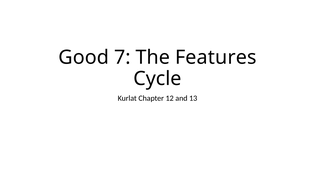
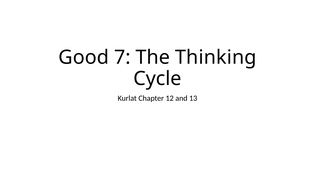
Features: Features -> Thinking
